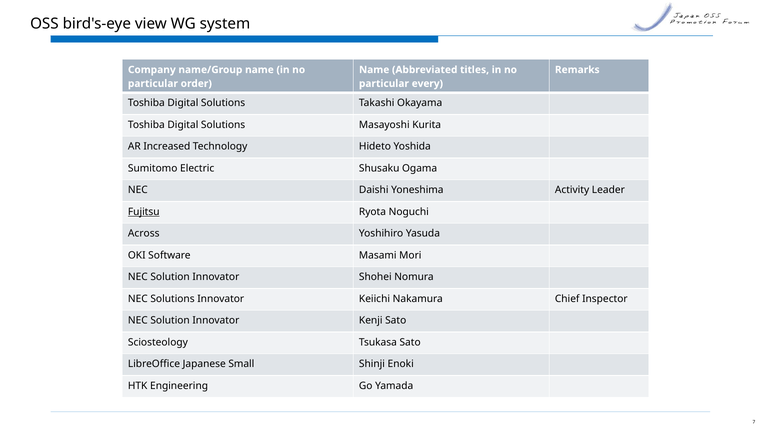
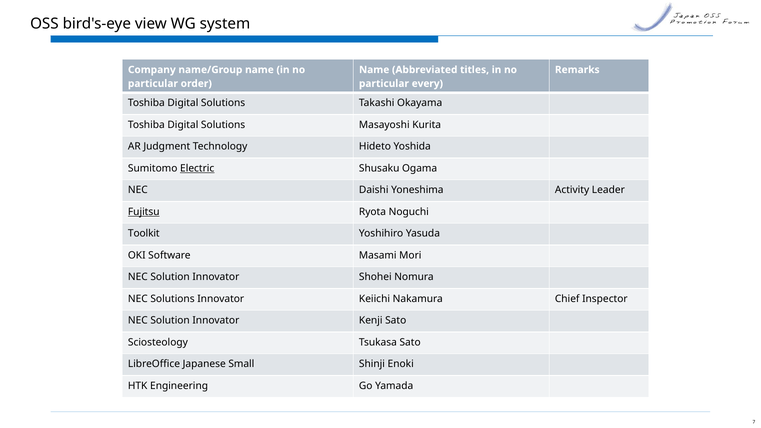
Increased: Increased -> Judgment
Electric underline: none -> present
Across: Across -> Toolkit
